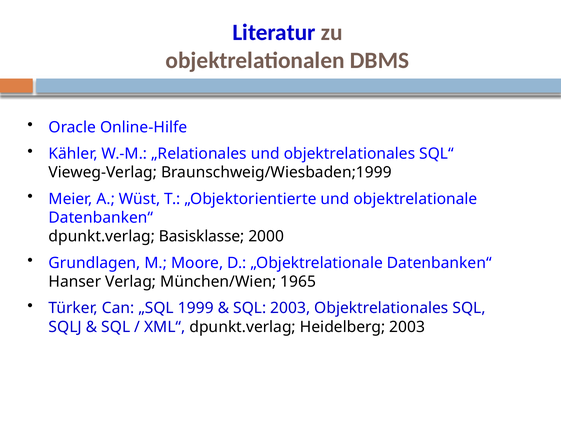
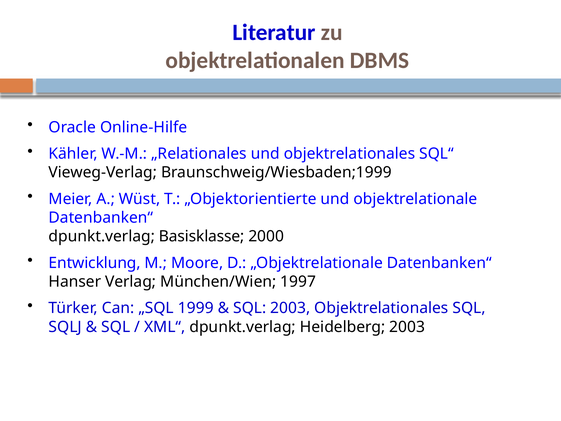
Grundlagen: Grundlagen -> Entwicklung
1965: 1965 -> 1997
